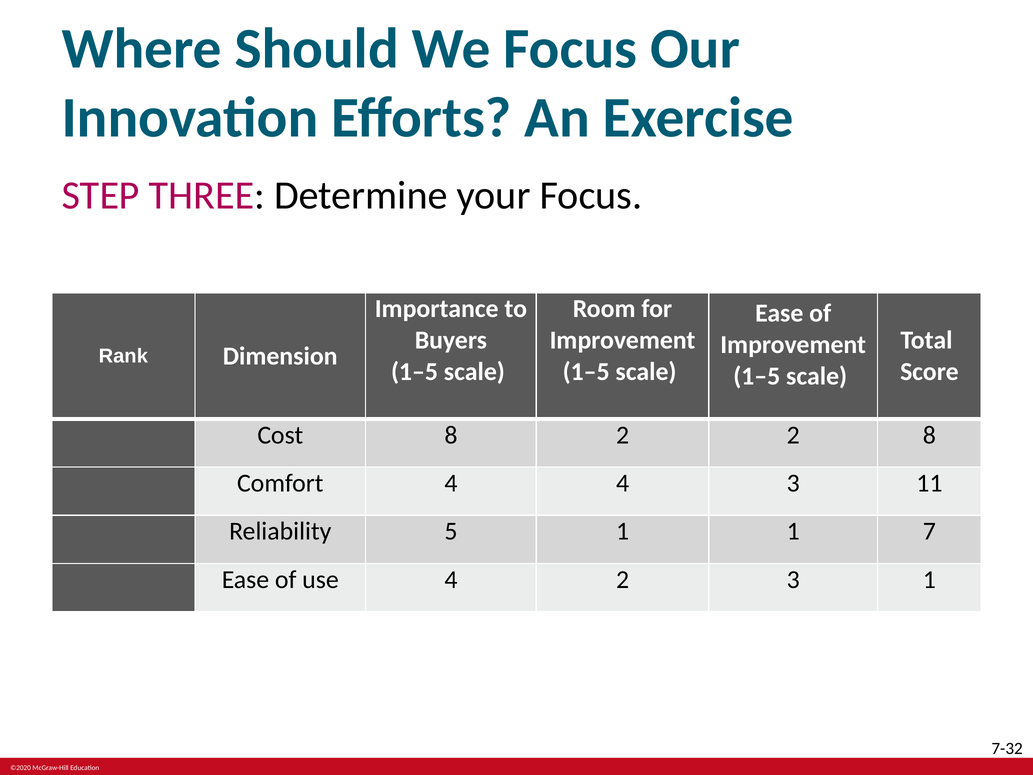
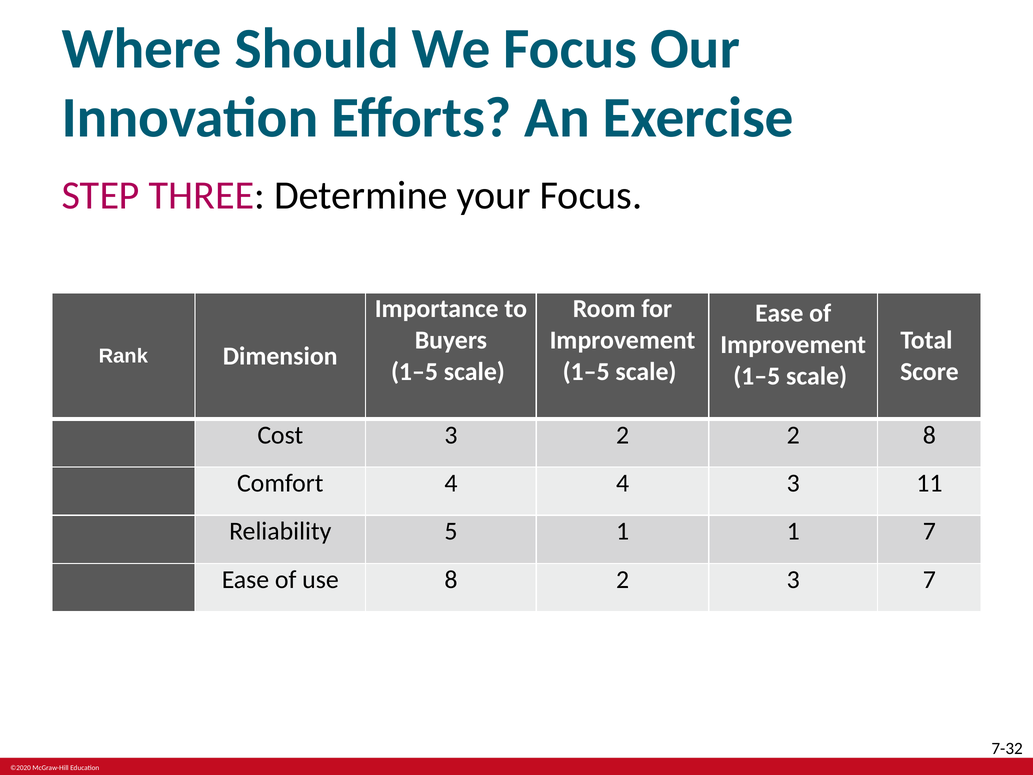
Cost 8: 8 -> 3
use 4: 4 -> 8
3 1: 1 -> 7
